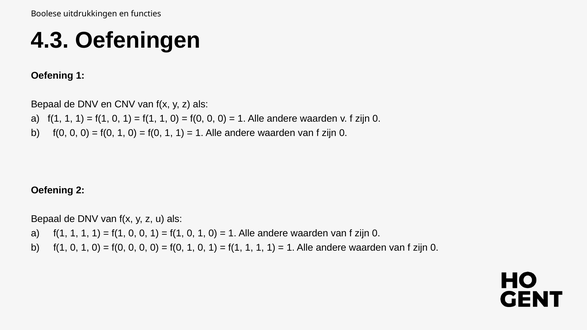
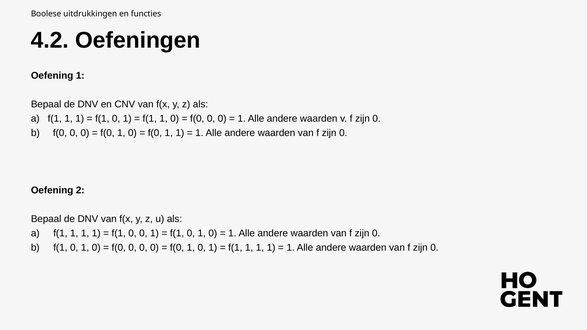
4.3: 4.3 -> 4.2
